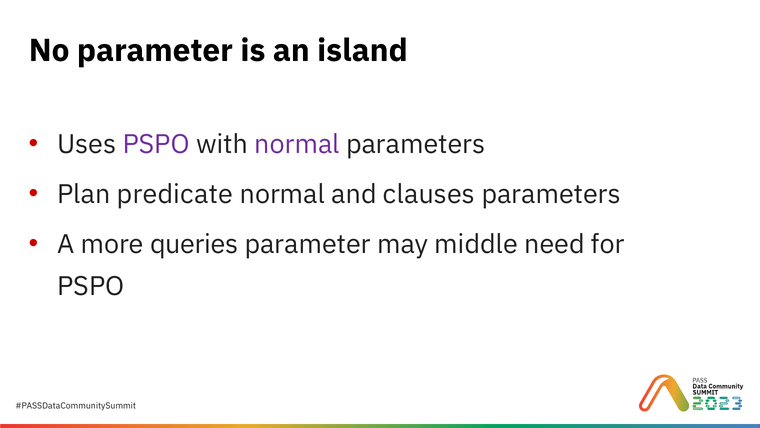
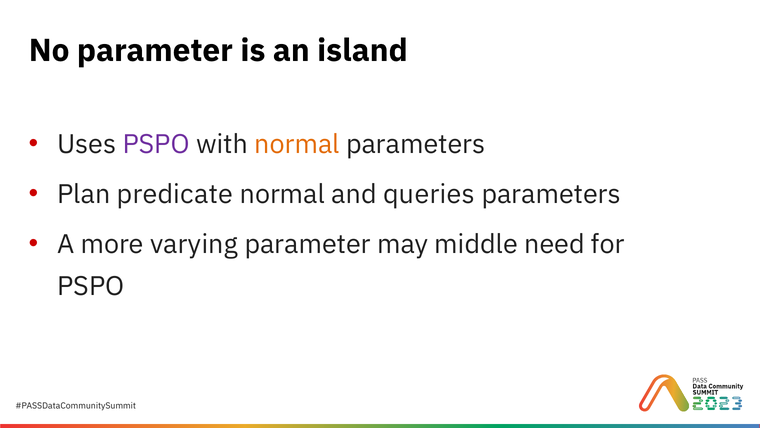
normal at (297, 144) colour: purple -> orange
clauses: clauses -> queries
queries: queries -> varying
